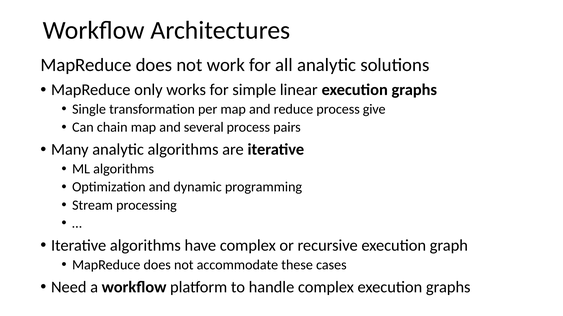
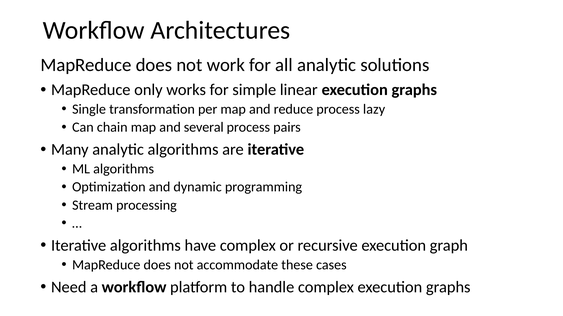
give: give -> lazy
